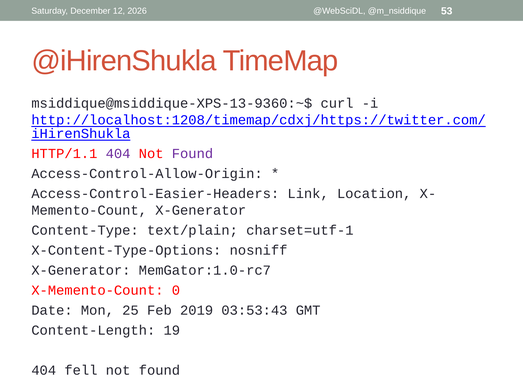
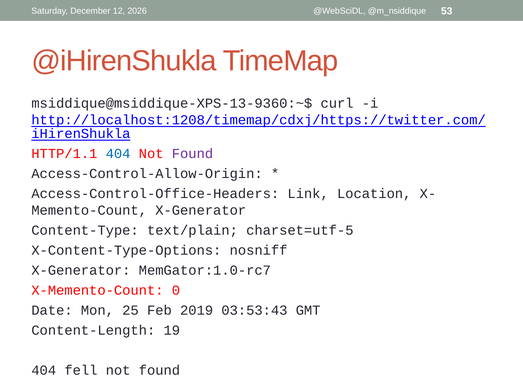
404 at (118, 154) colour: purple -> blue
Access-Control-Easier-Headers: Access-Control-Easier-Headers -> Access-Control-Office-Headers
charset=utf-1: charset=utf-1 -> charset=utf-5
